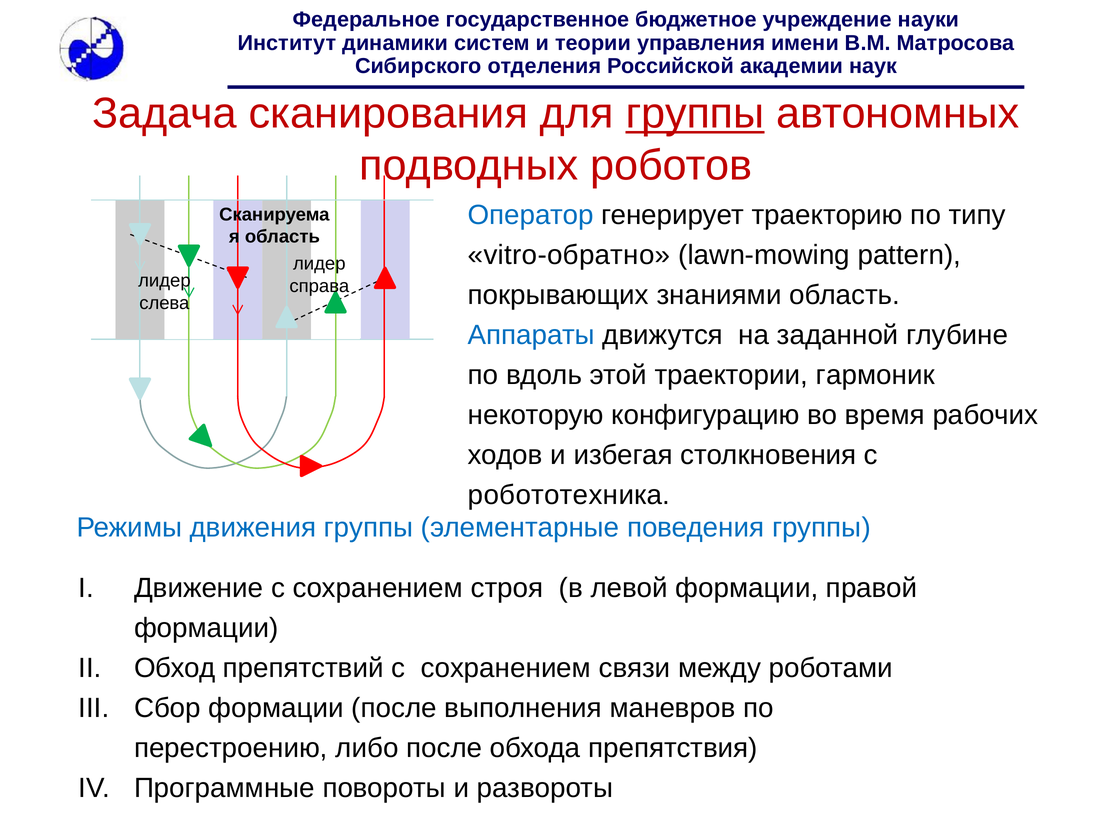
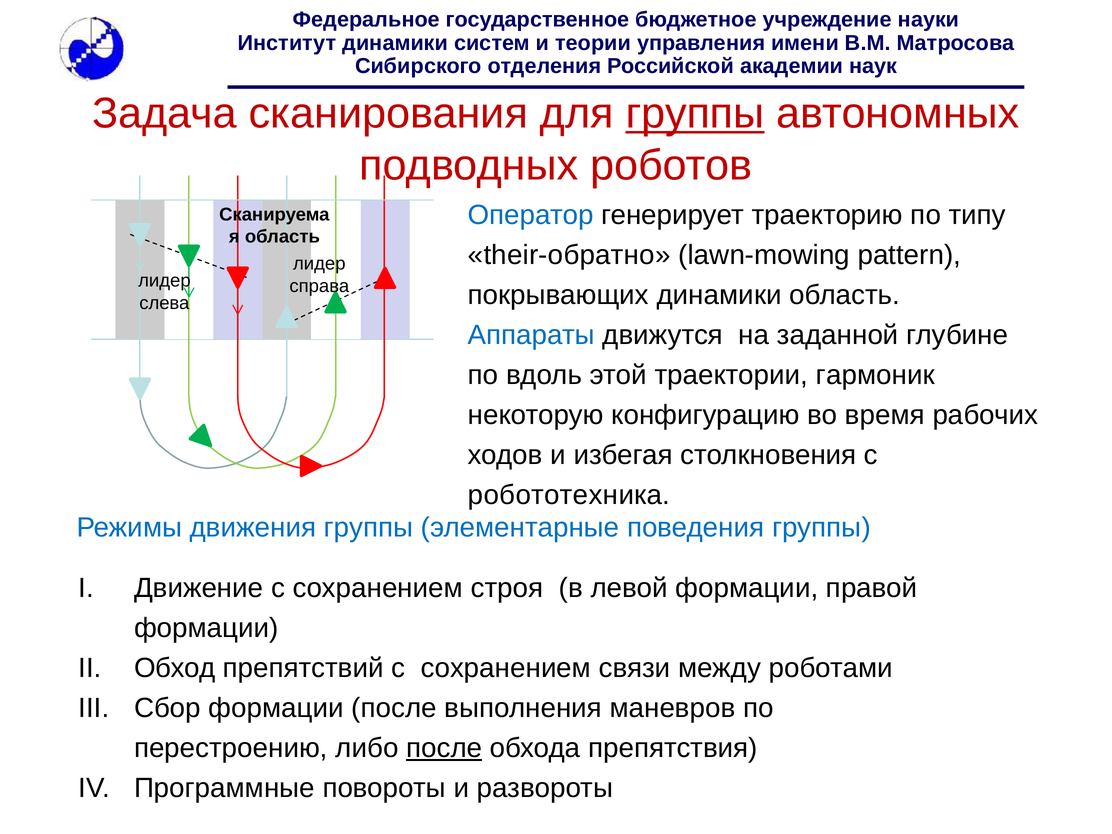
vitro-обратно: vitro-обратно -> their-обратно
покрывающих знаниями: знаниями -> динамики
после at (444, 748) underline: none -> present
